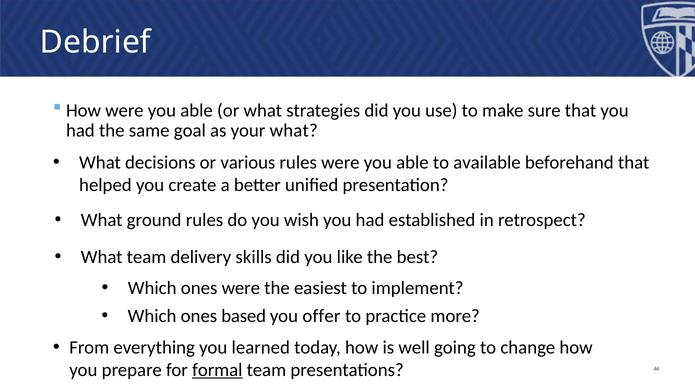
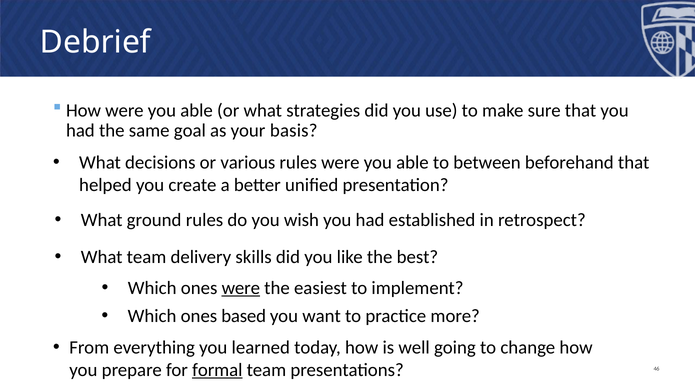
your what: what -> basis
available: available -> between
were at (241, 288) underline: none -> present
offer: offer -> want
